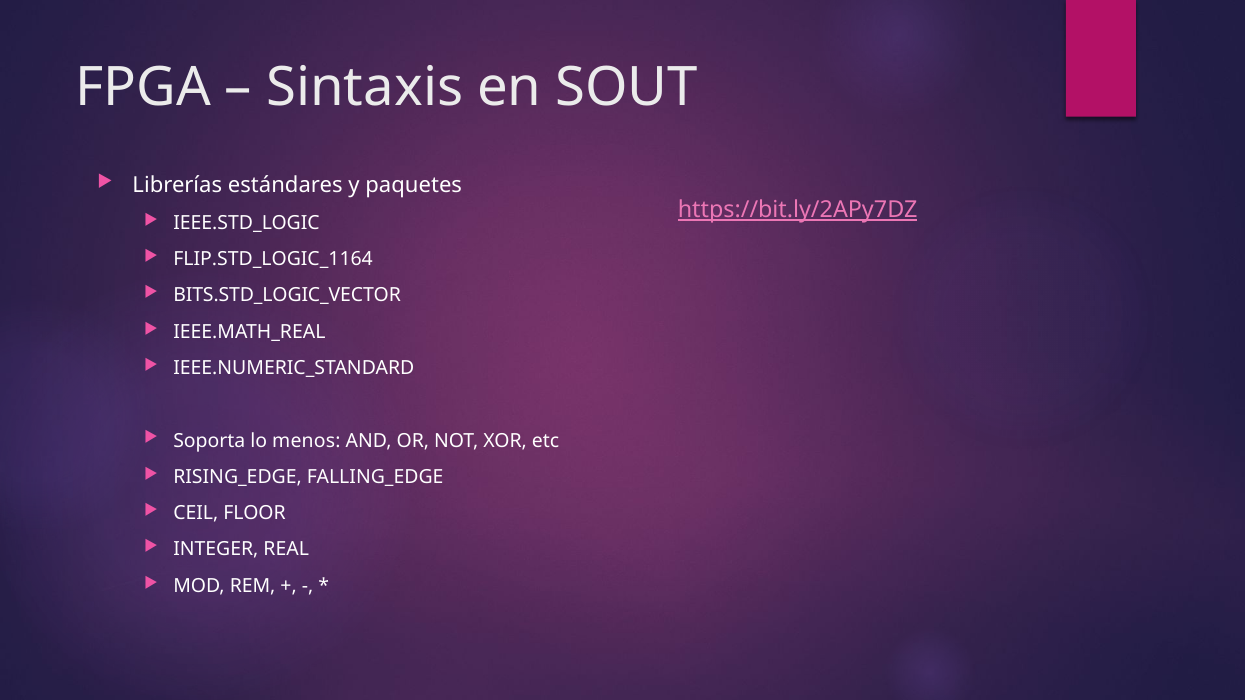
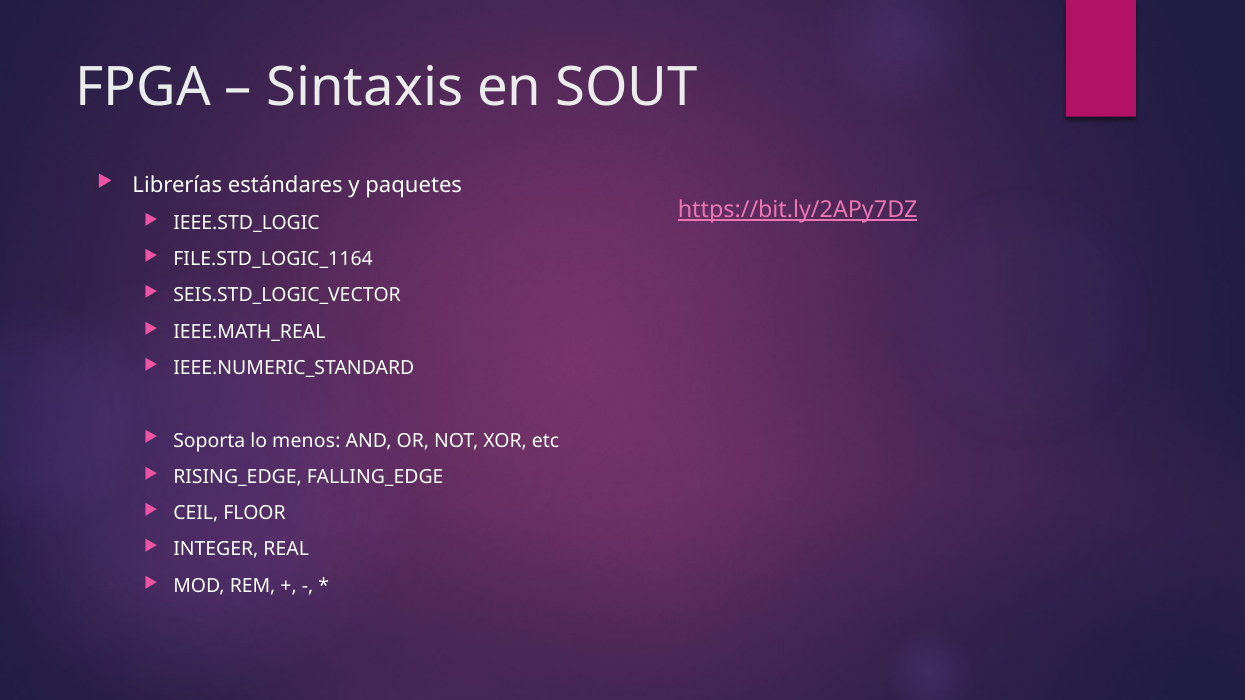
FLIP.STD_LOGIC_1164: FLIP.STD_LOGIC_1164 -> FILE.STD_LOGIC_1164
BITS.STD_LOGIC_VECTOR: BITS.STD_LOGIC_VECTOR -> SEIS.STD_LOGIC_VECTOR
